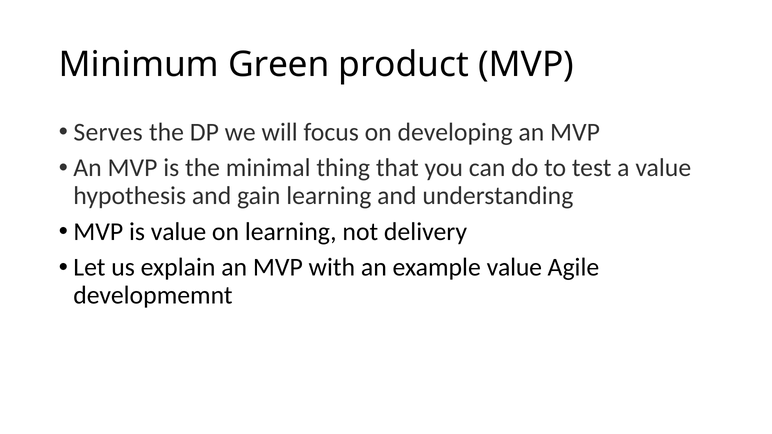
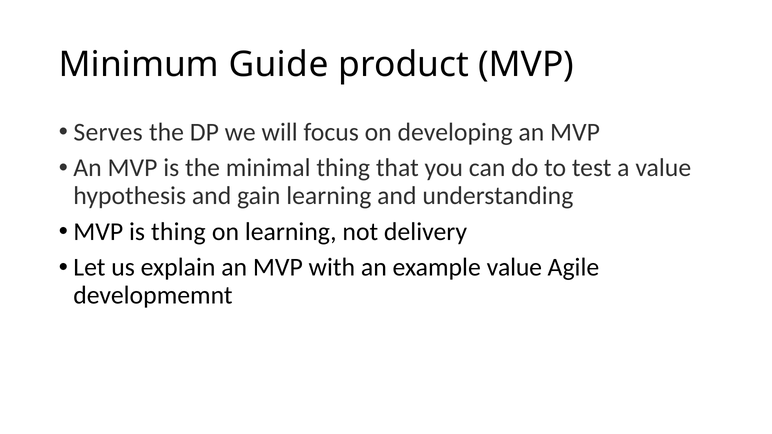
Green: Green -> Guide
is value: value -> thing
